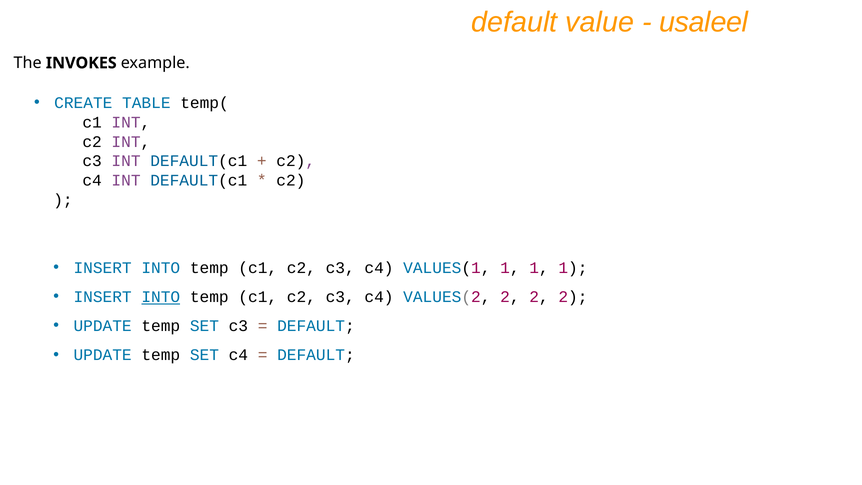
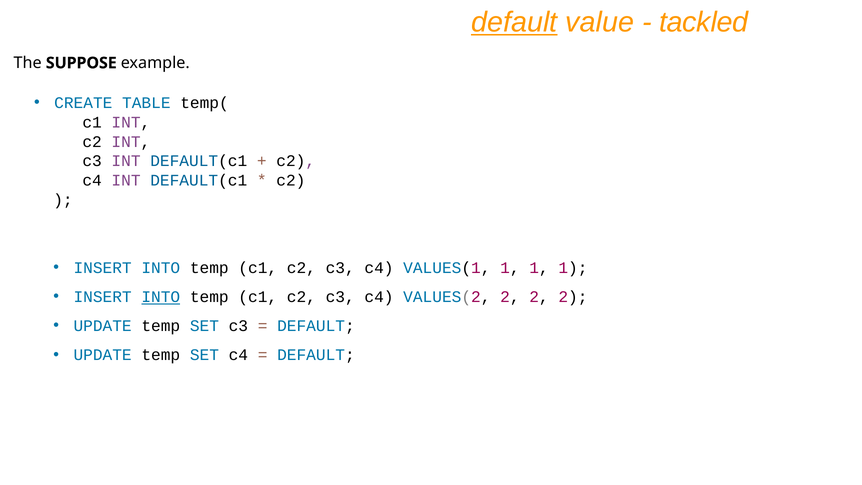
default at (514, 22) underline: none -> present
usaleel: usaleel -> tackled
INVOKES: INVOKES -> SUPPOSE
